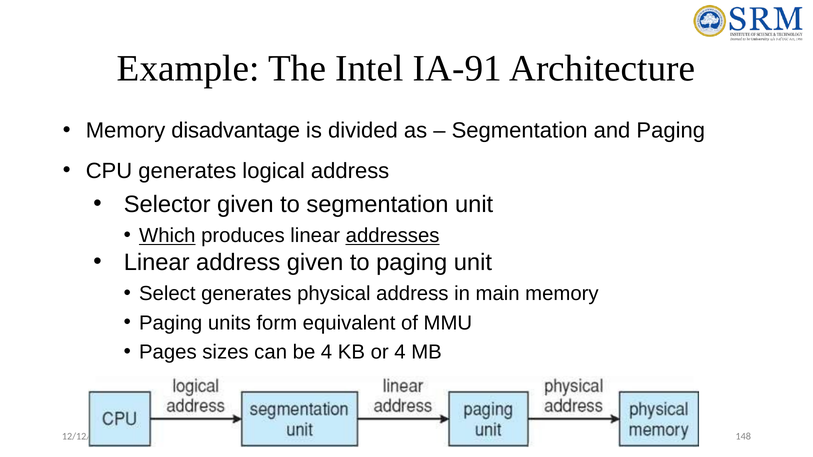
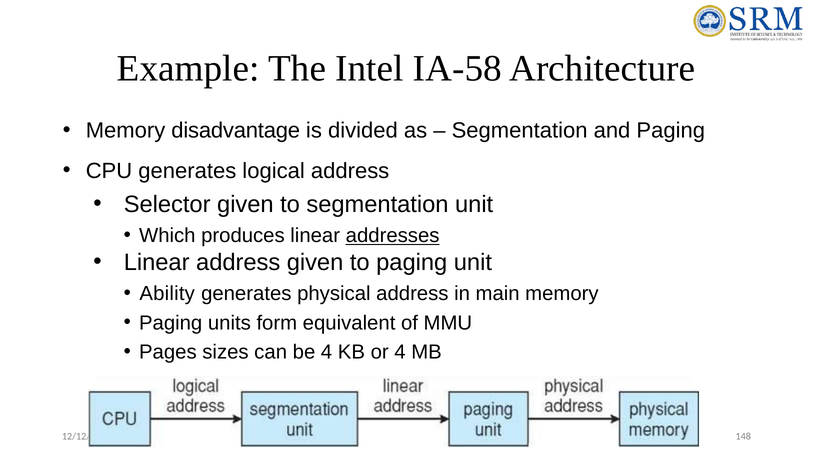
IA-91: IA-91 -> IA-58
Which underline: present -> none
Select: Select -> Ability
